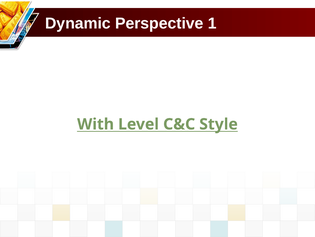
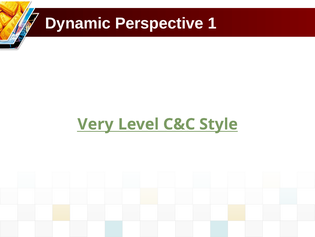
With: With -> Very
